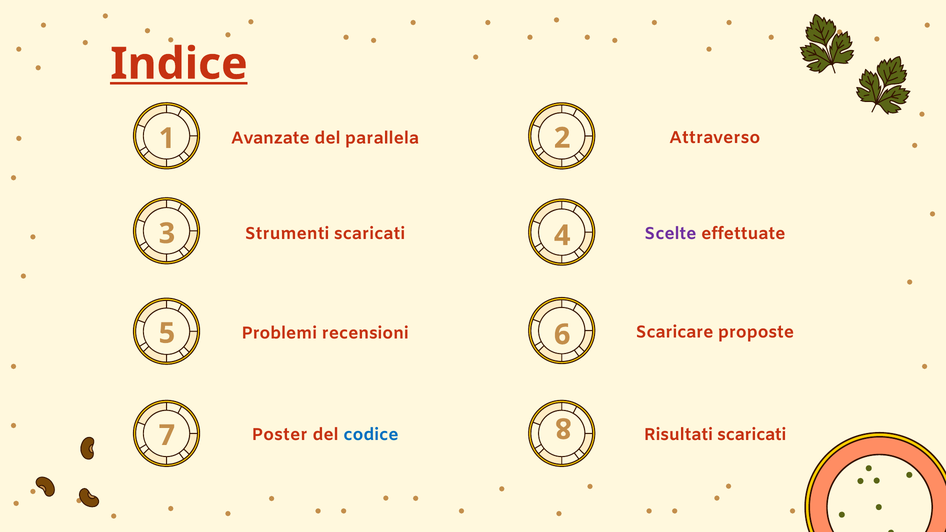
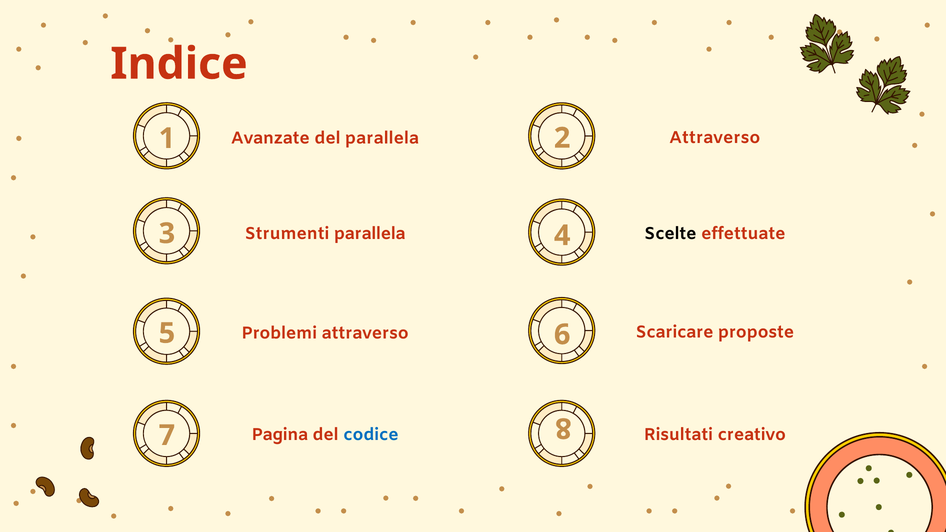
Indice underline: present -> none
Strumenti scaricati: scaricati -> parallela
Scelte colour: purple -> black
Problemi recensioni: recensioni -> attraverso
Risultati scaricati: scaricati -> creativo
Poster: Poster -> Pagina
